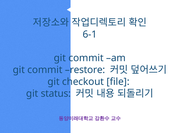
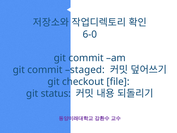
6-1: 6-1 -> 6-0
restore: restore -> staged
